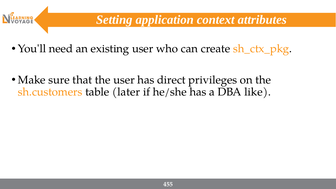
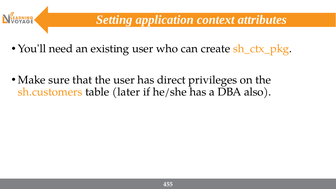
like: like -> also
